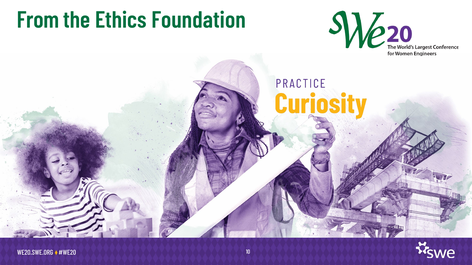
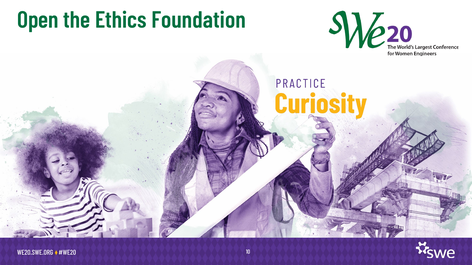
From: From -> Open
